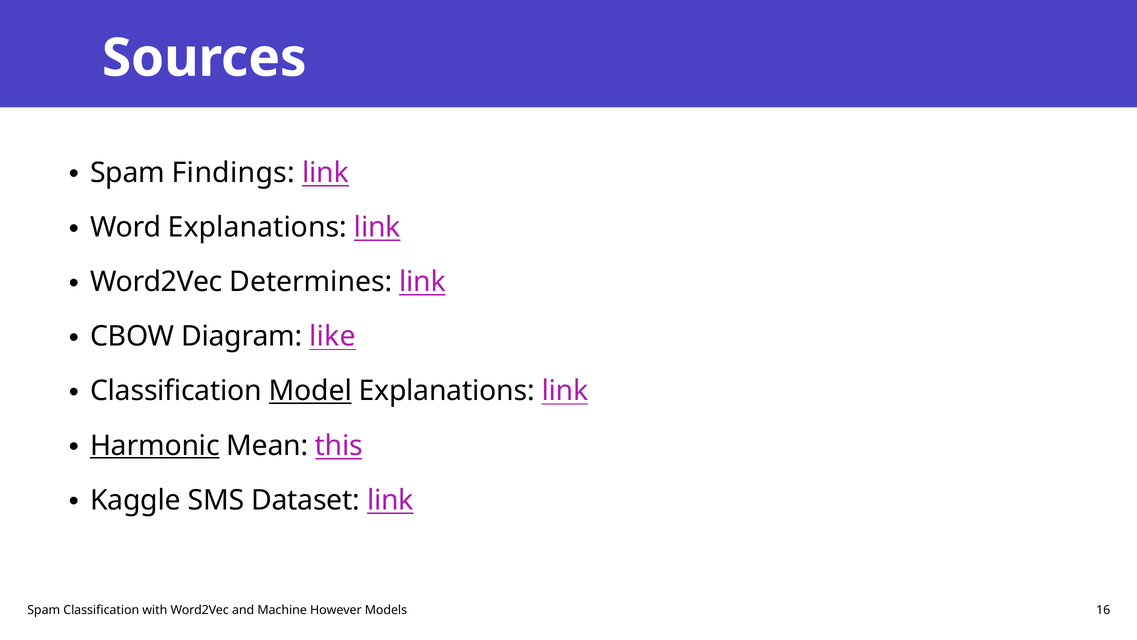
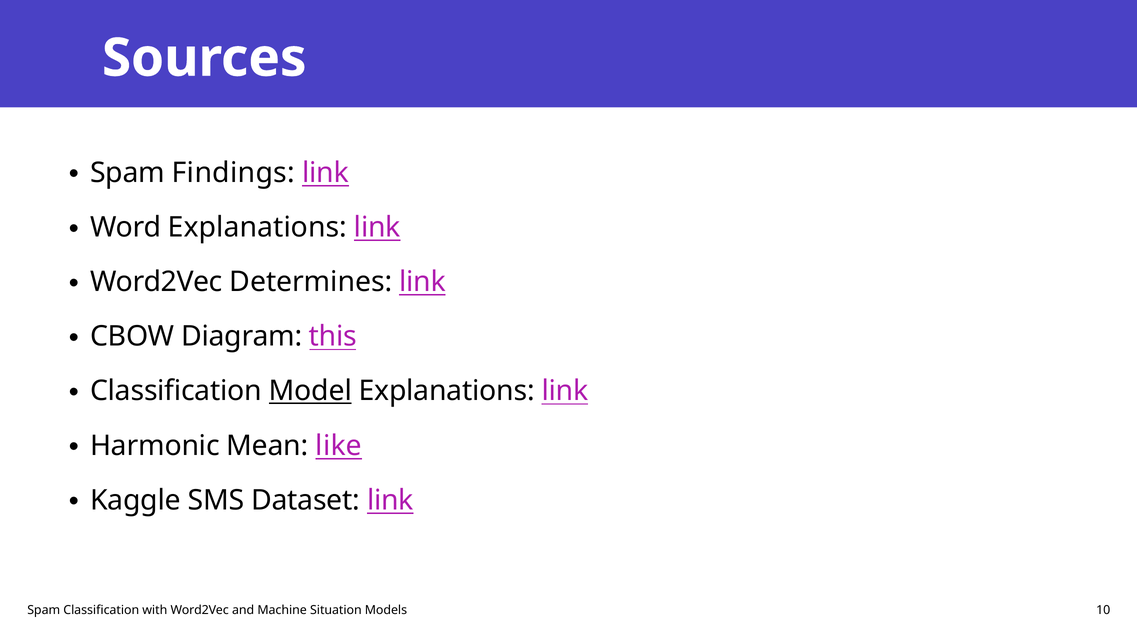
like: like -> this
Harmonic underline: present -> none
this: this -> like
However: However -> Situation
16: 16 -> 10
